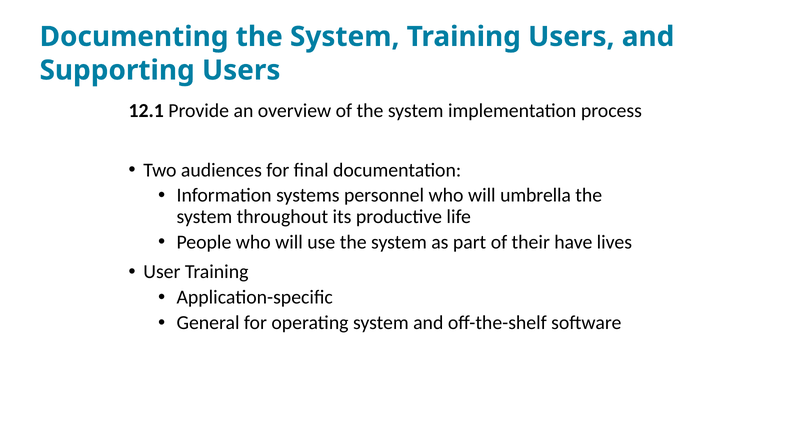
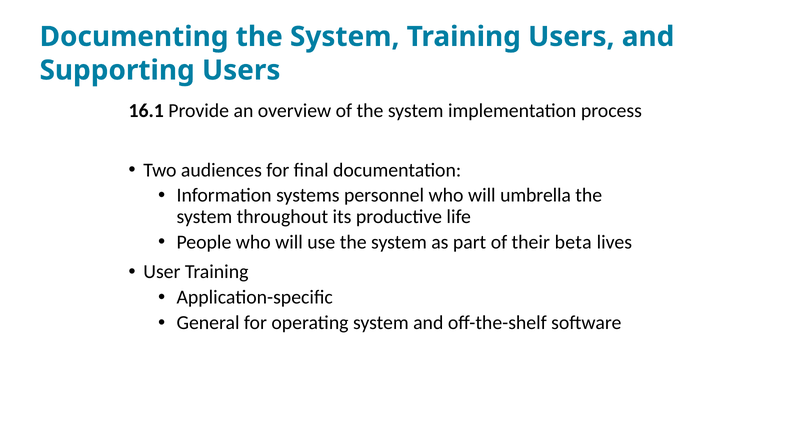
12.1: 12.1 -> 16.1
have: have -> beta
